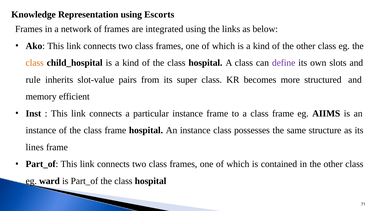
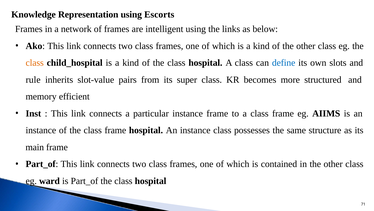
integrated: integrated -> intelligent
define colour: purple -> blue
lines: lines -> main
